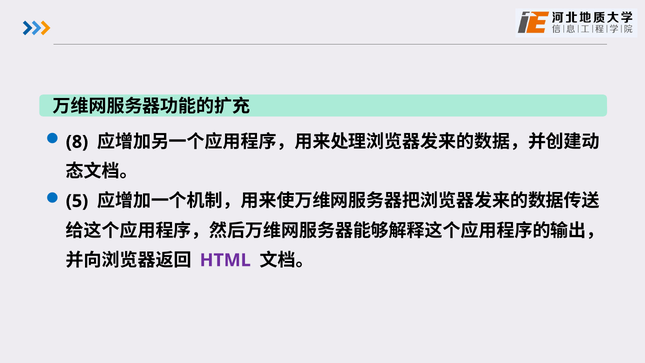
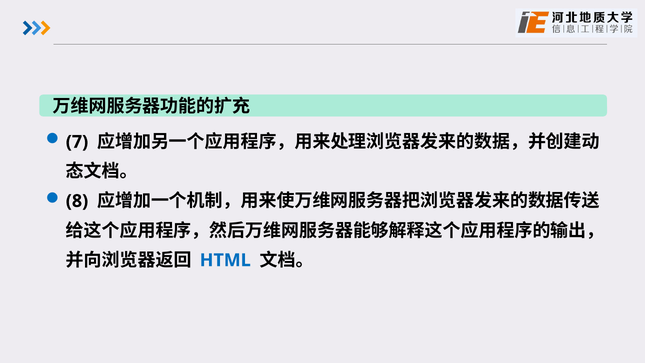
8: 8 -> 7
5: 5 -> 8
HTML colour: purple -> blue
